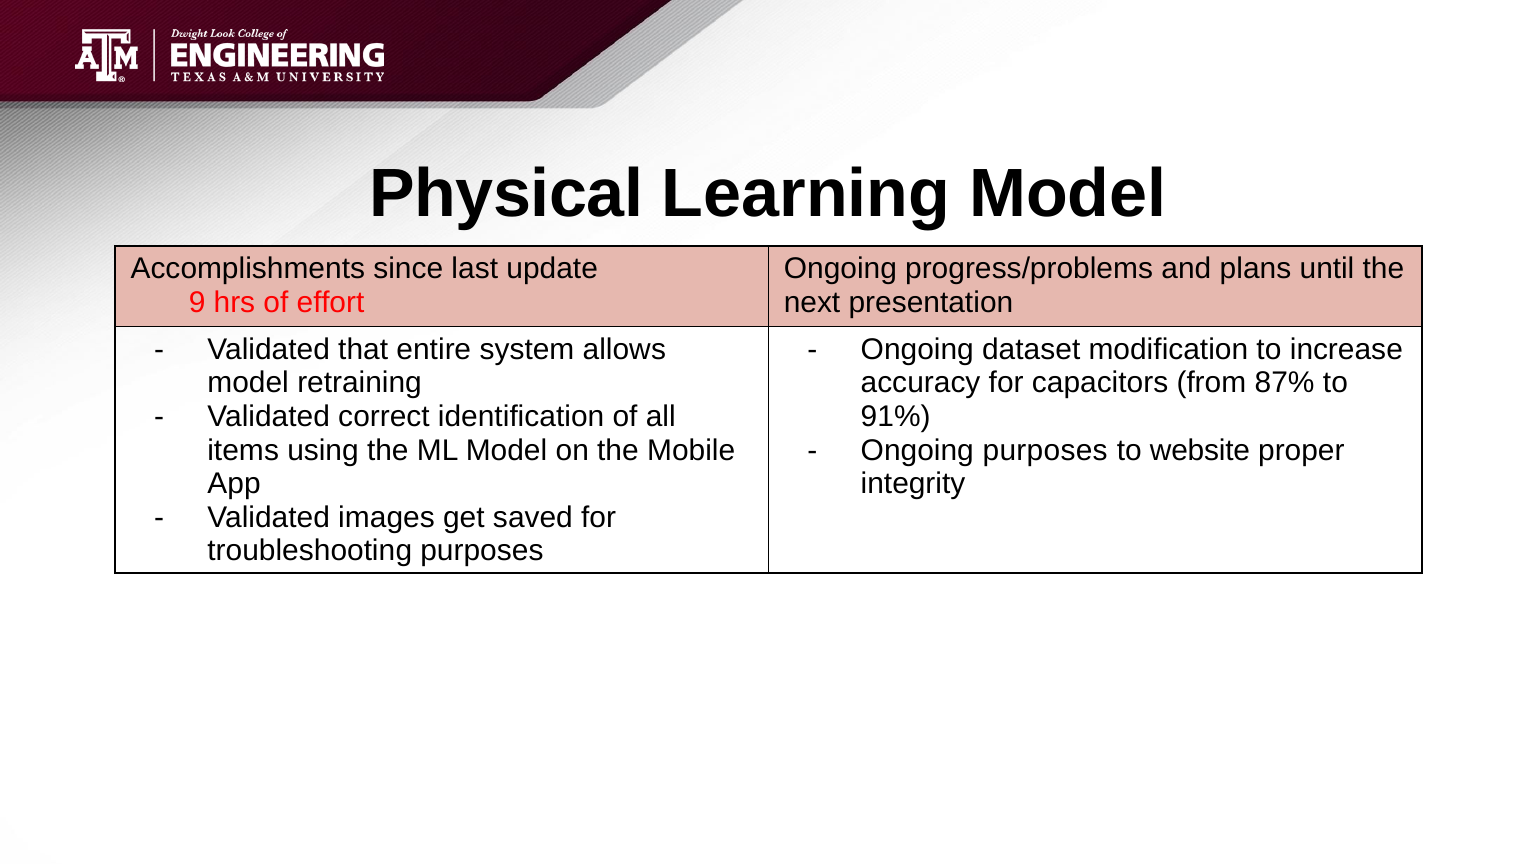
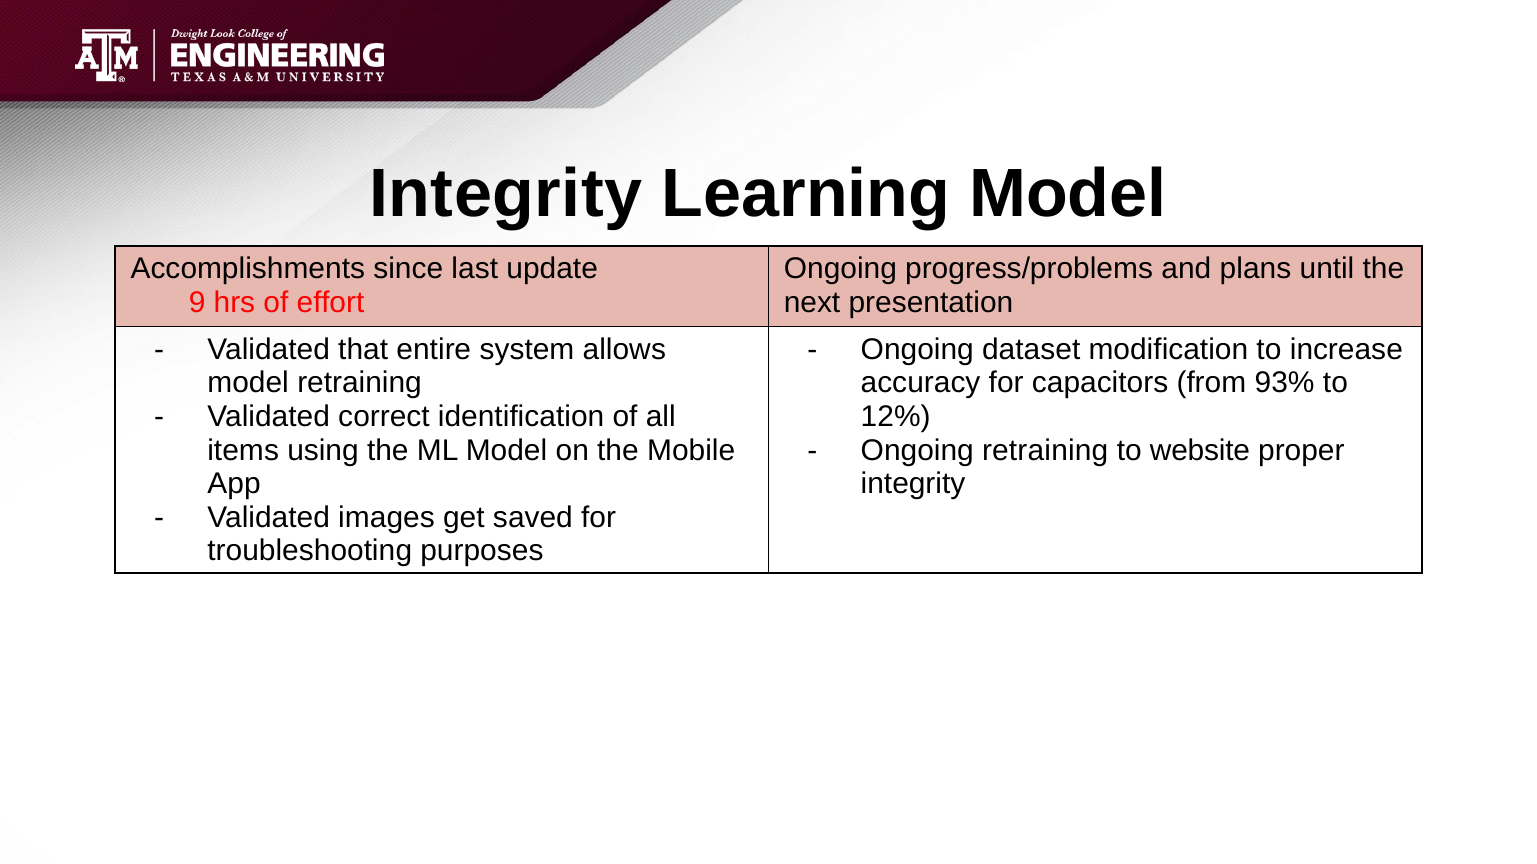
Physical at (506, 194): Physical -> Integrity
87%: 87% -> 93%
91%: 91% -> 12%
Ongoing purposes: purposes -> retraining
